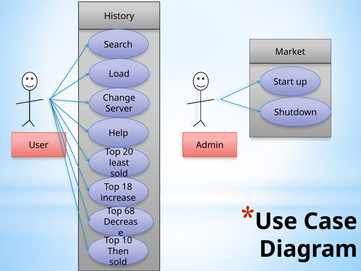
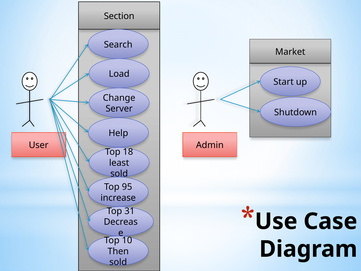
History: History -> Section
20: 20 -> 18
18: 18 -> 95
68: 68 -> 31
